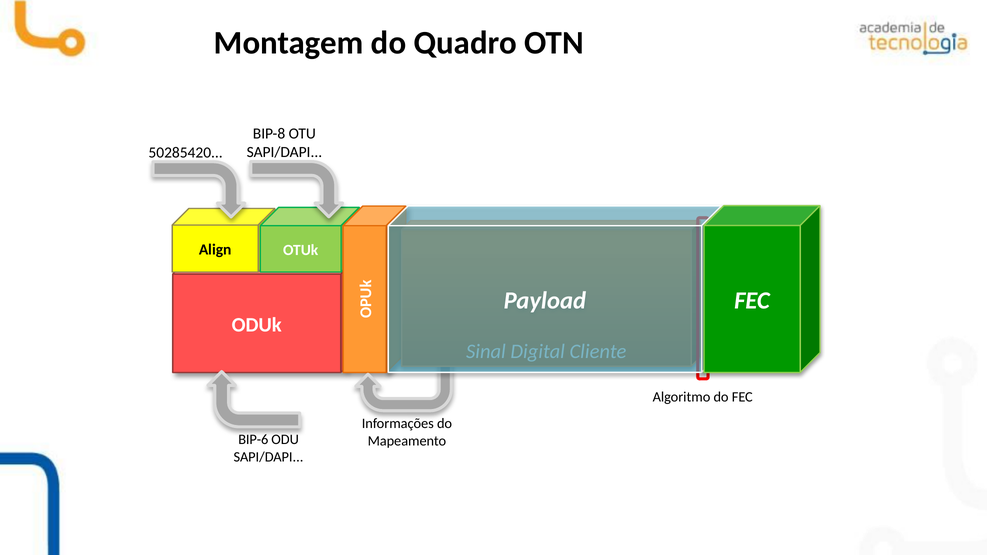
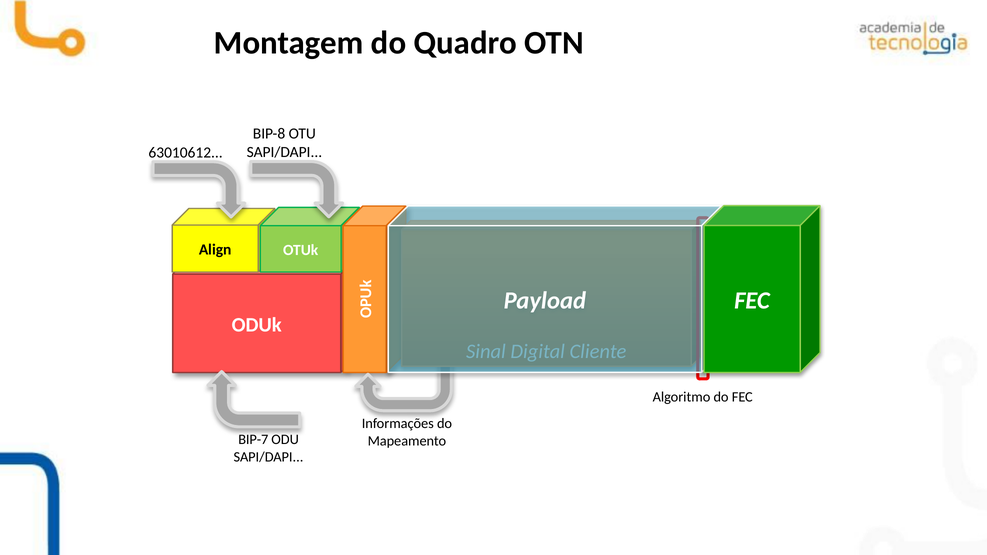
50285420: 50285420 -> 63010612
BIP-6: BIP-6 -> BIP-7
